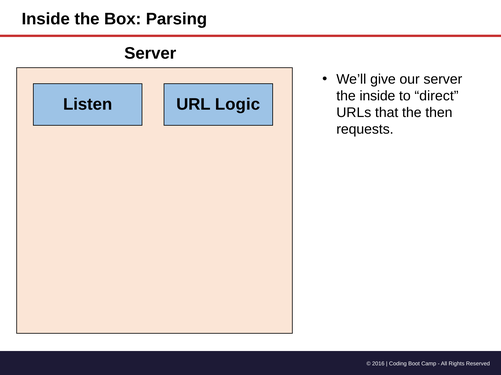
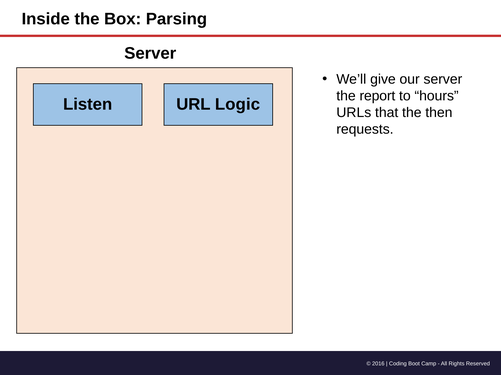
the inside: inside -> report
direct: direct -> hours
